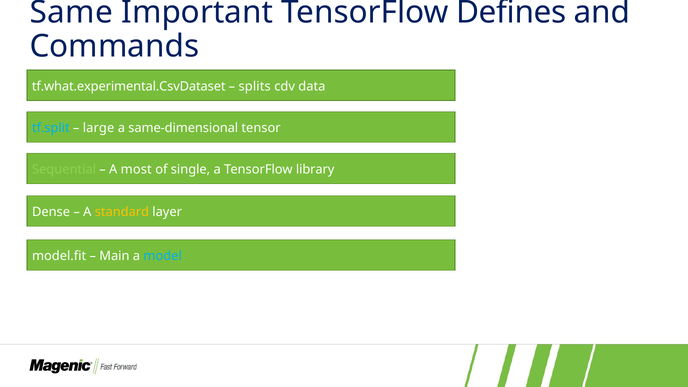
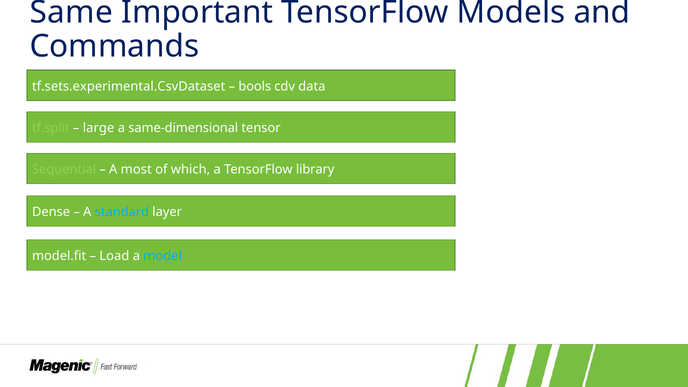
Defines: Defines -> Models
tf.what.experimental.CsvDataset: tf.what.experimental.CsvDataset -> tf.sets.experimental.CsvDataset
splits: splits -> bools
tf.split colour: light blue -> light green
single: single -> which
standard colour: yellow -> light blue
Main: Main -> Load
